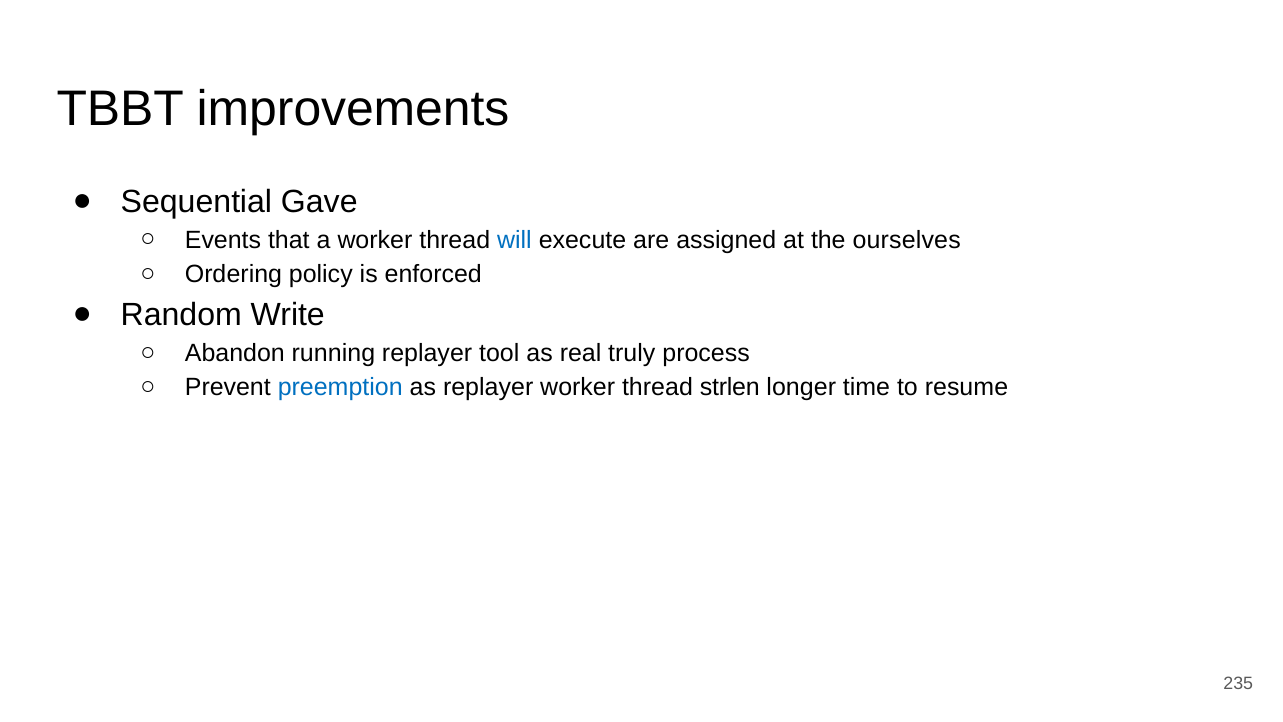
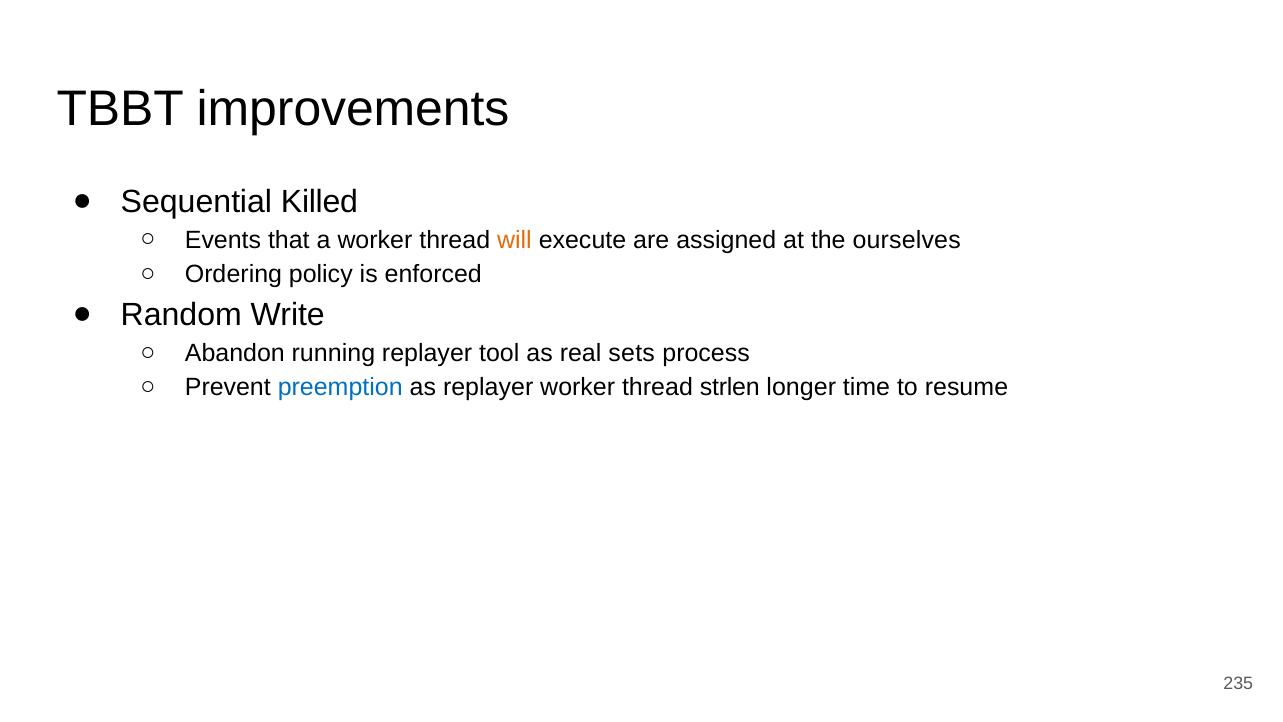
Gave: Gave -> Killed
will colour: blue -> orange
truly: truly -> sets
